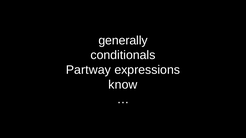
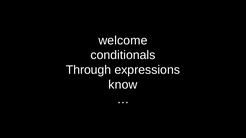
generally: generally -> welcome
Partway: Partway -> Through
